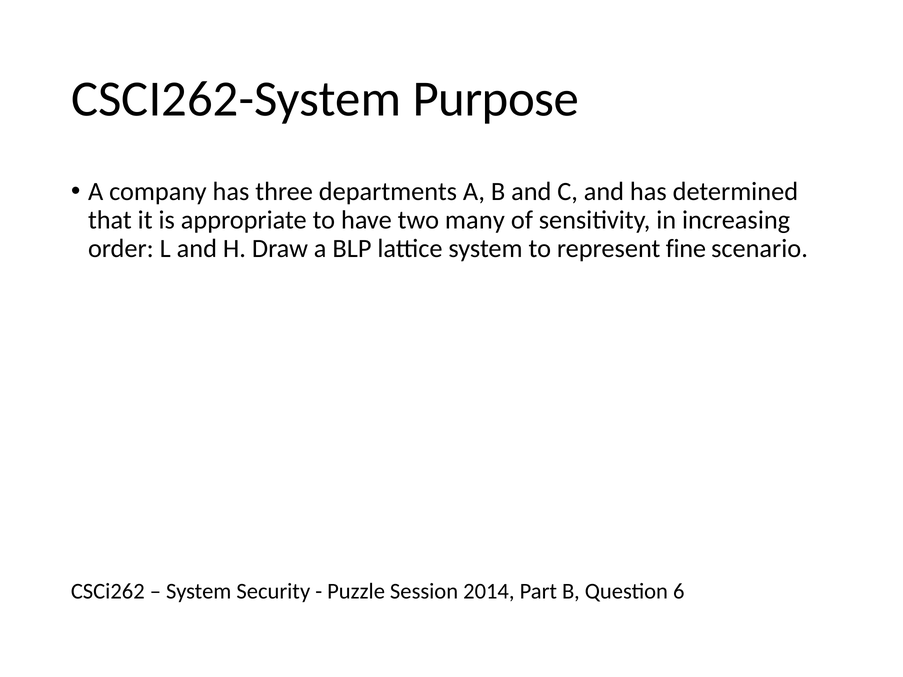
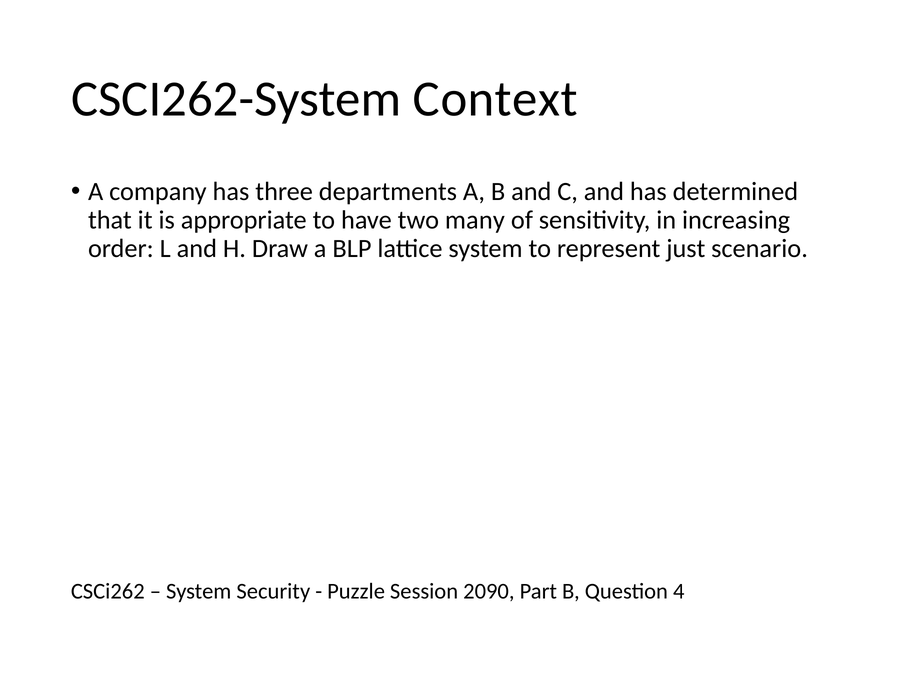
Purpose: Purpose -> Context
fine: fine -> just
2014: 2014 -> 2090
6: 6 -> 4
